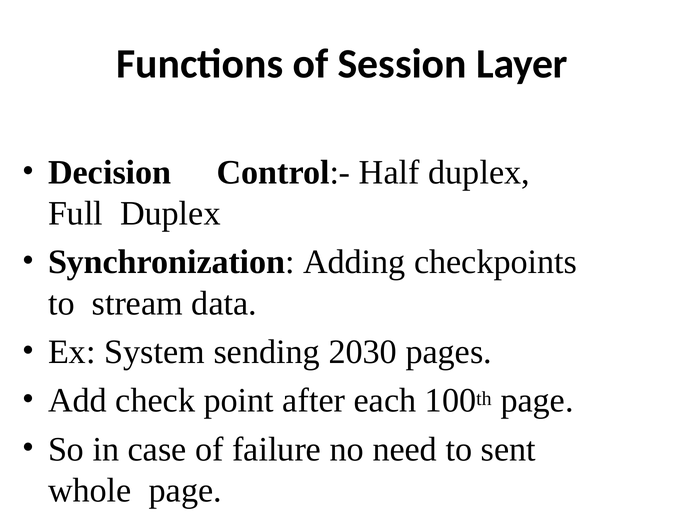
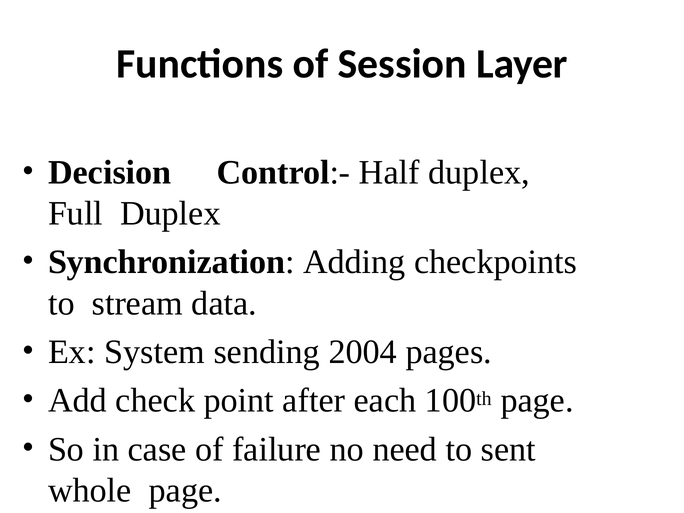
2030: 2030 -> 2004
